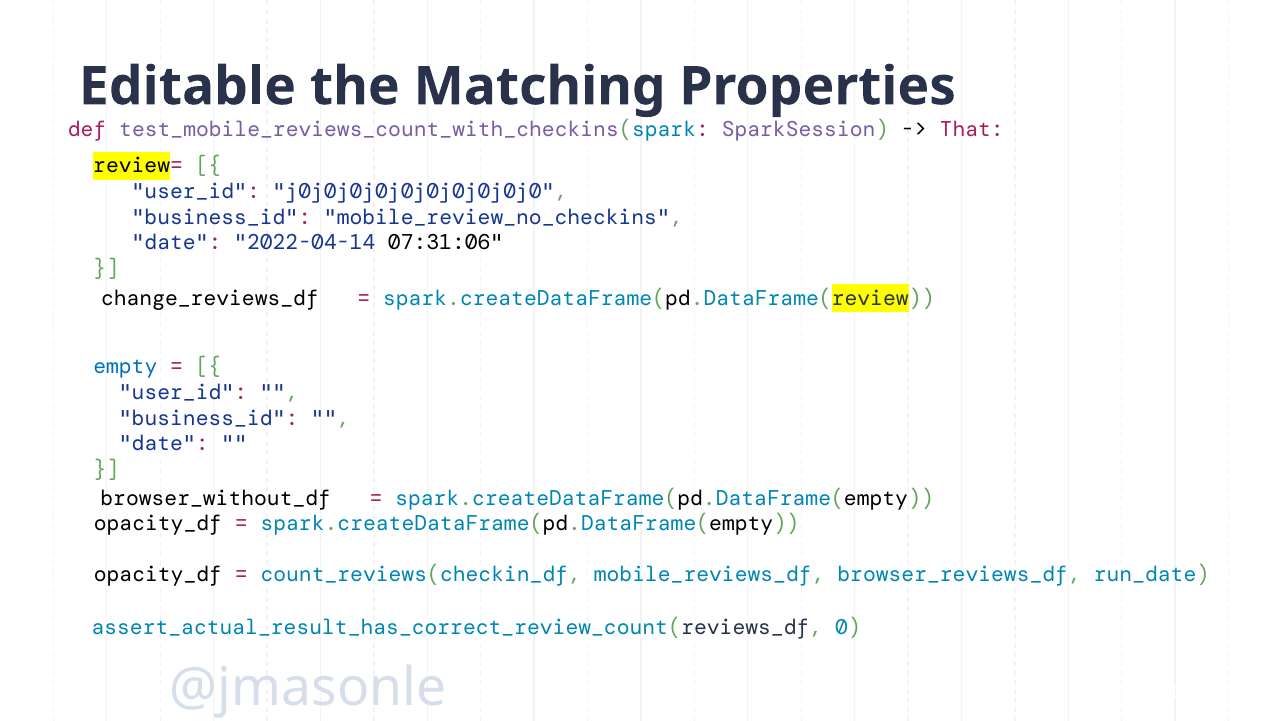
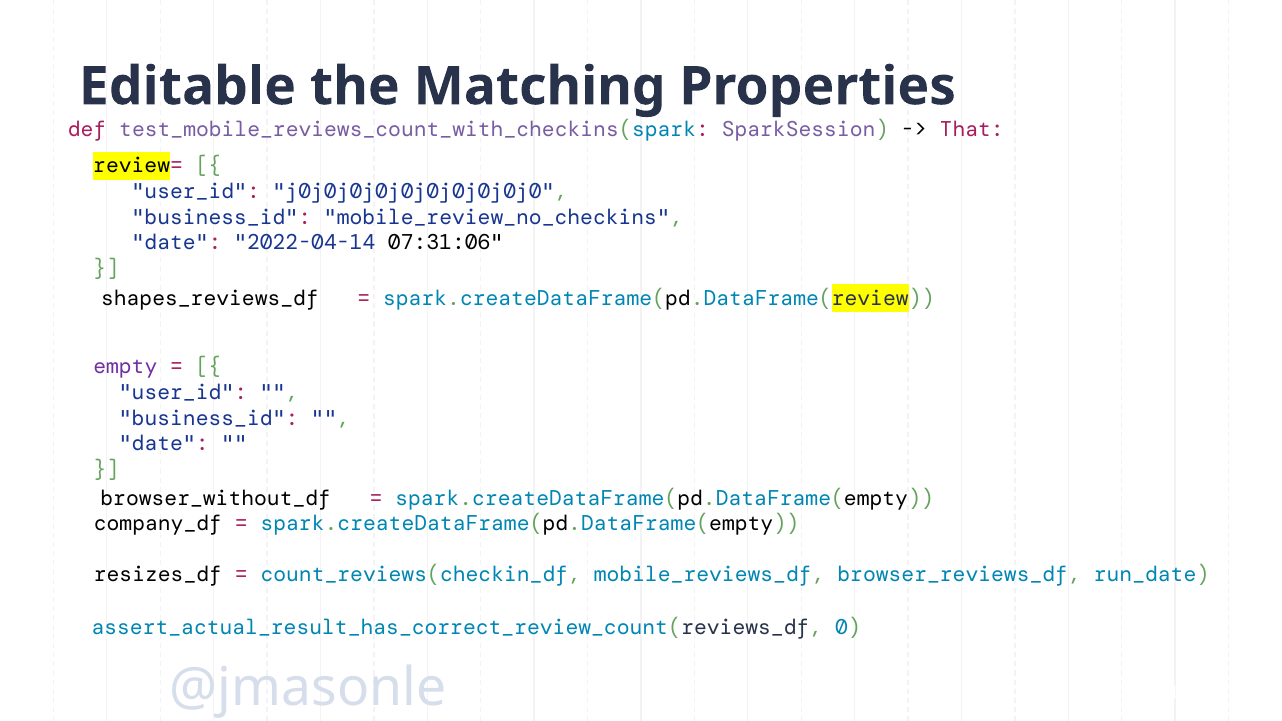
change_reviews_df: change_reviews_df -> shapes_reviews_df
empty colour: blue -> purple
opacity_df at (158, 523): opacity_df -> company_df
opacity_df at (158, 575): opacity_df -> resizes_df
